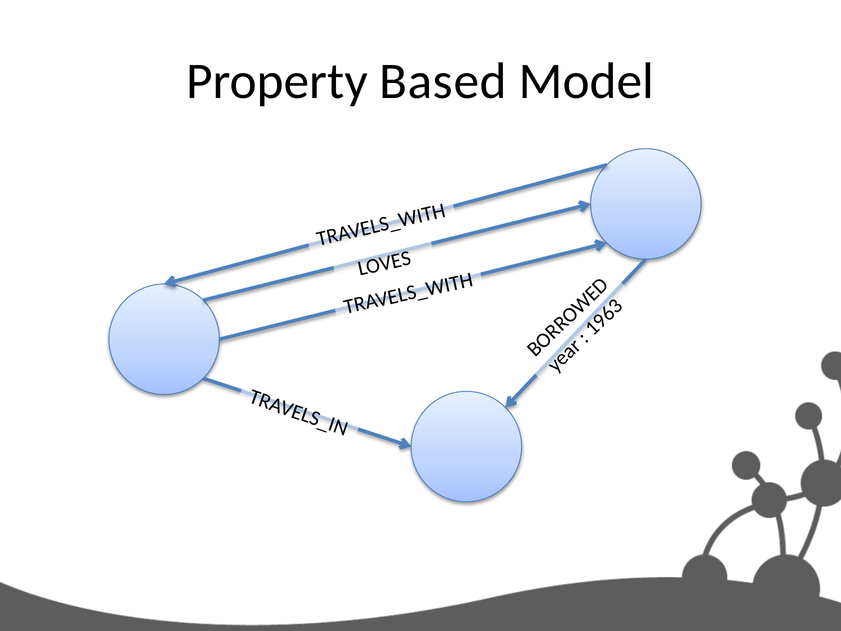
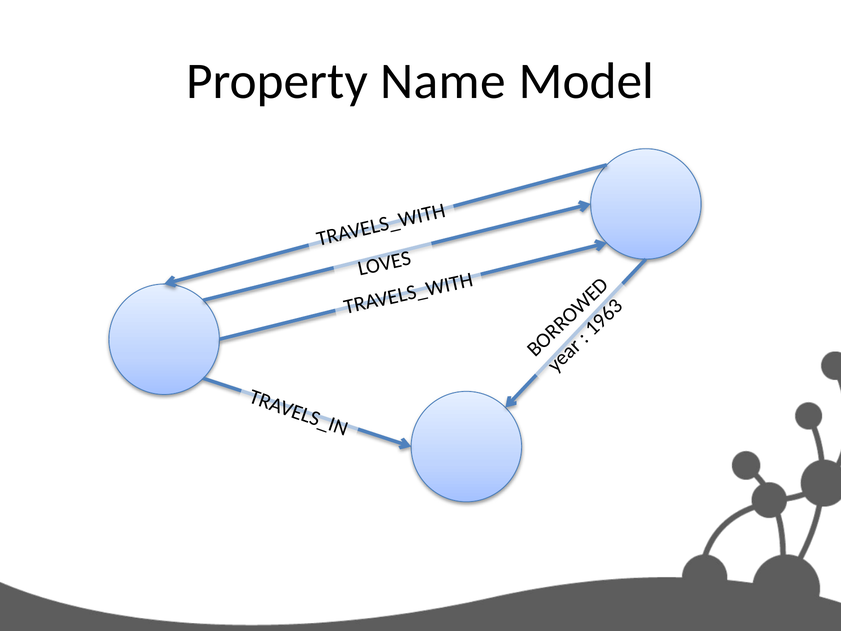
Based: Based -> Name
